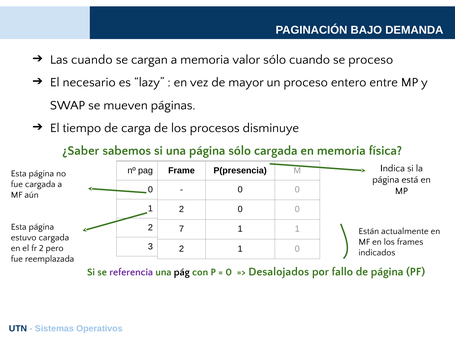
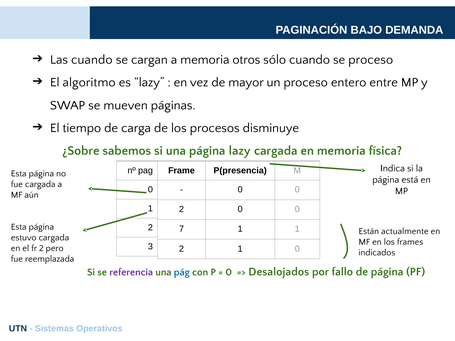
valor: valor -> otros
necesario: necesario -> algoritmo
¿Saber: ¿Saber -> ¿Sobre
página sólo: sólo -> lazy
pág colour: black -> blue
